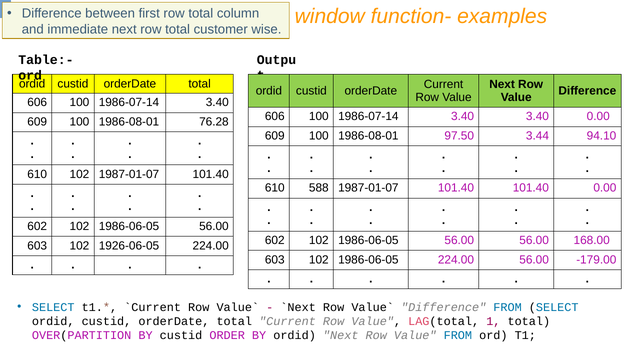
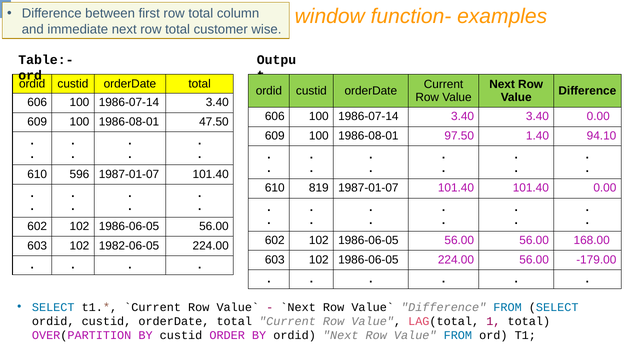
76.28: 76.28 -> 47.50
3.44: 3.44 -> 1.40
610 102: 102 -> 596
588: 588 -> 819
1926-06-05: 1926-06-05 -> 1982-06-05
